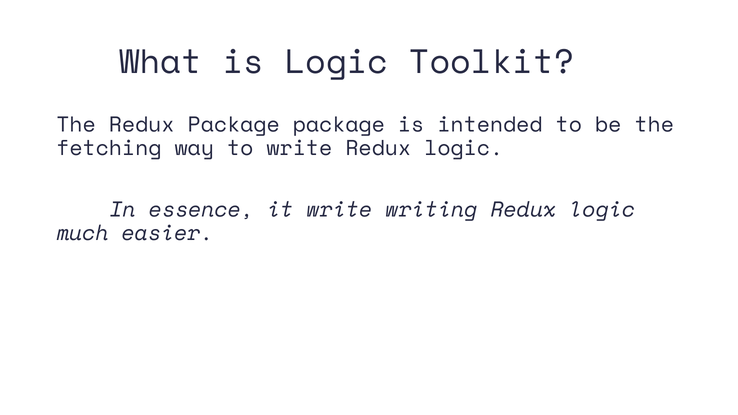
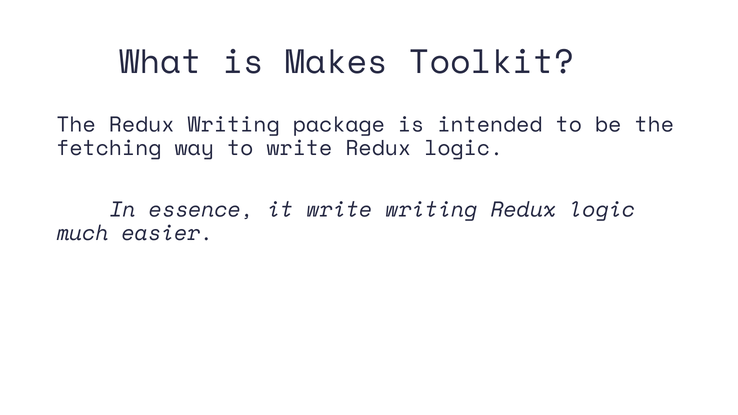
is Logic: Logic -> Makes
Redux Package: Package -> Writing
